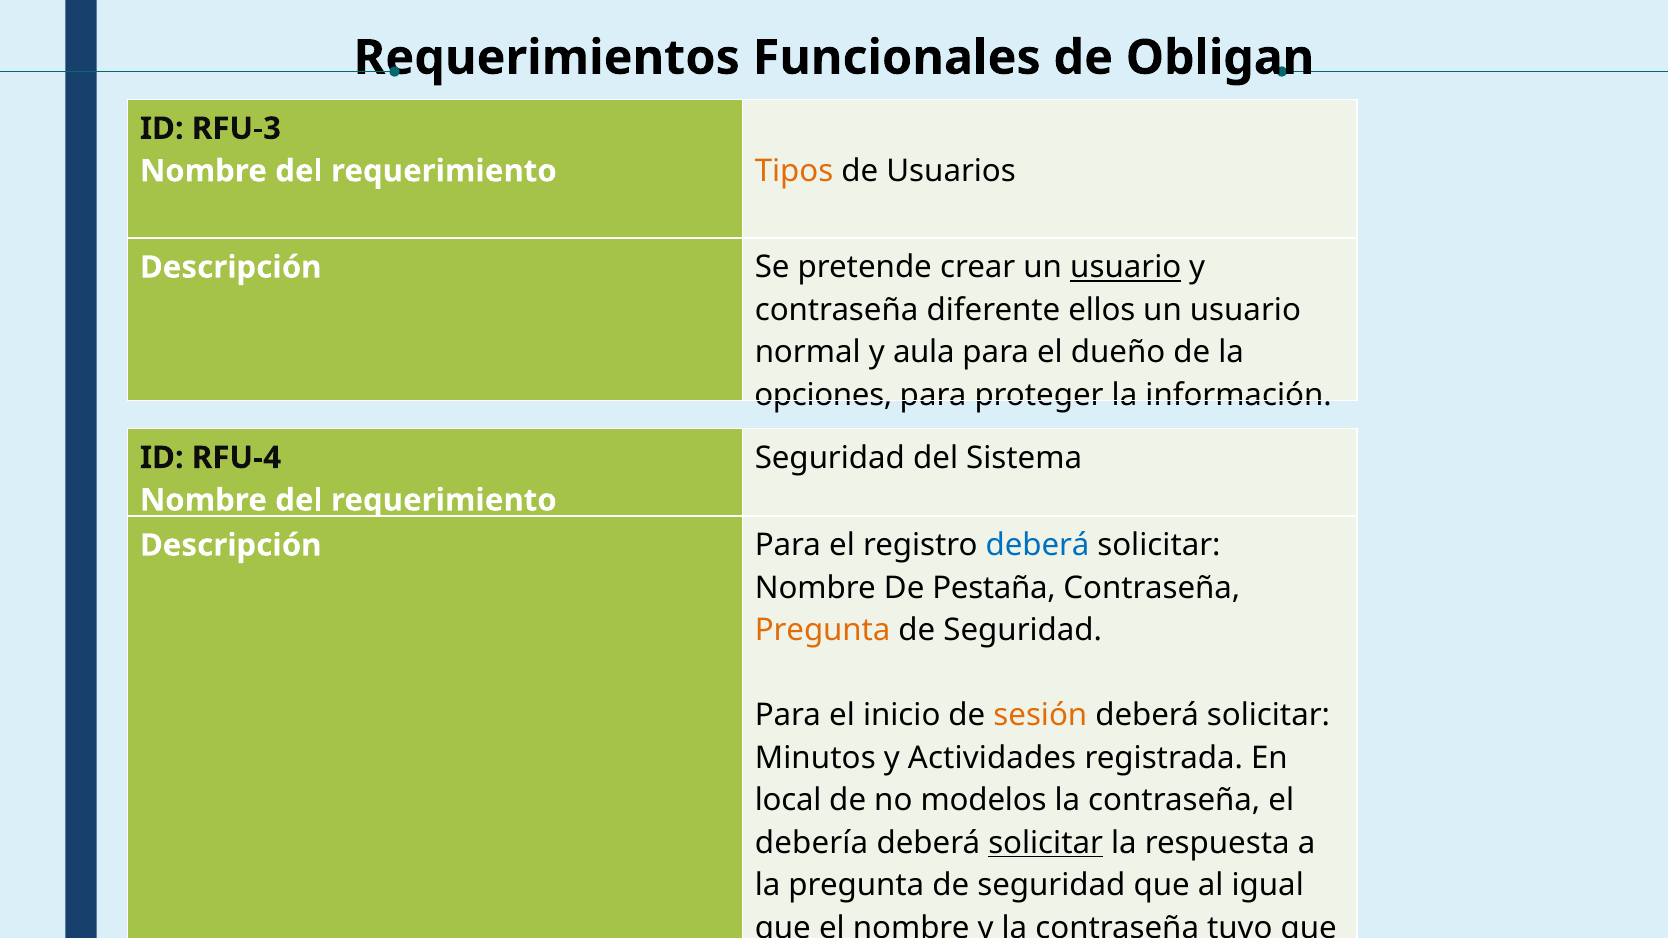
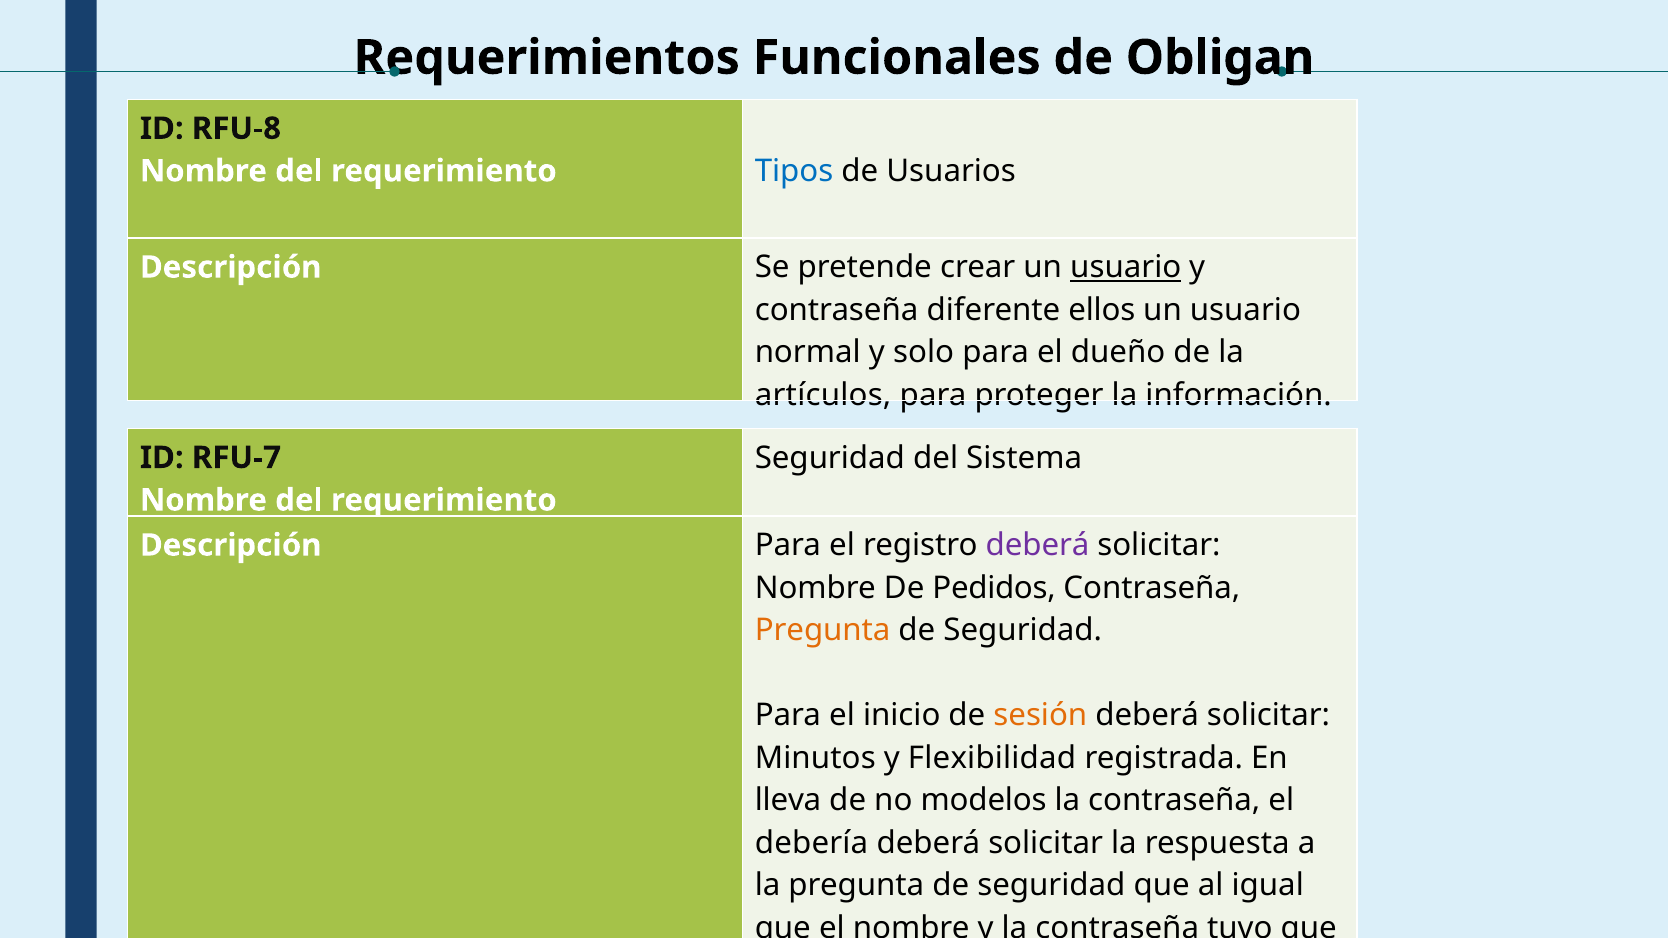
RFU-3: RFU-3 -> RFU-8
Tipos colour: orange -> blue
aula: aula -> solo
opciones: opciones -> artículos
RFU-4: RFU-4 -> RFU-7
deberá at (1038, 545) colour: blue -> purple
Pestaña: Pestaña -> Pedidos
Actividades: Actividades -> Flexibilidad
local: local -> lleva
solicitar at (1046, 843) underline: present -> none
